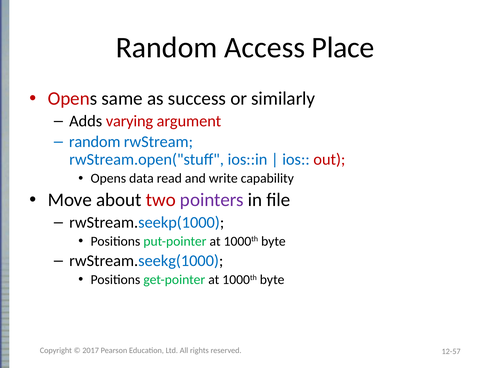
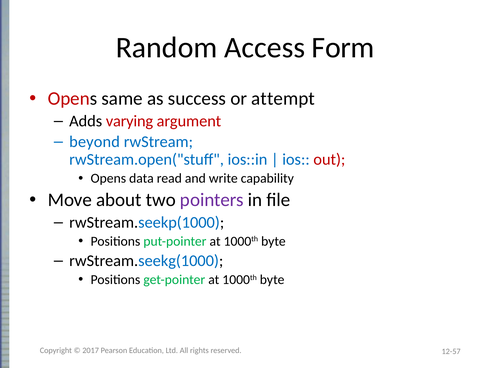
Place: Place -> Form
similarly: similarly -> attempt
random at (95, 142): random -> beyond
two colour: red -> black
